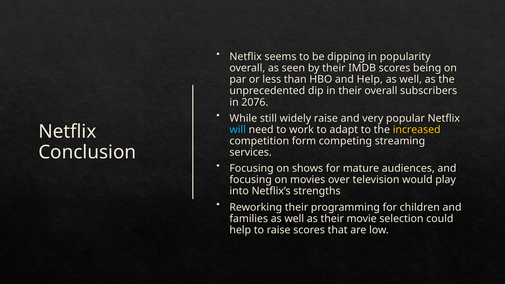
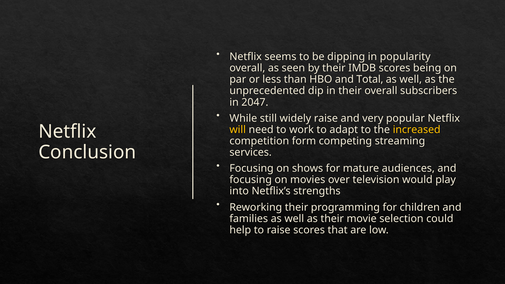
and Help: Help -> Total
2076: 2076 -> 2047
will colour: light blue -> yellow
